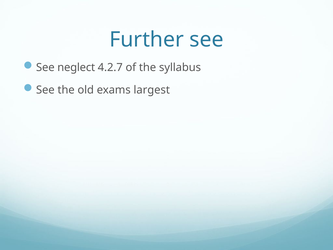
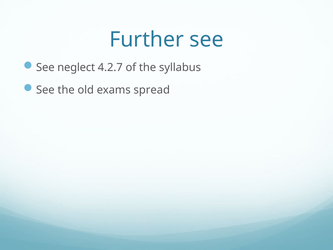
largest: largest -> spread
